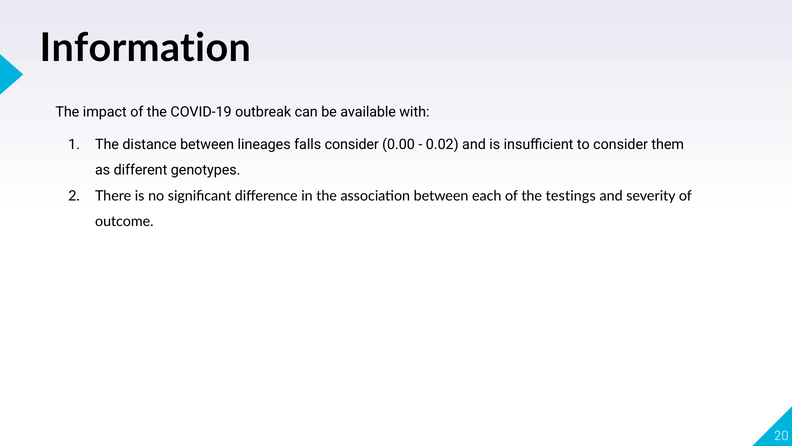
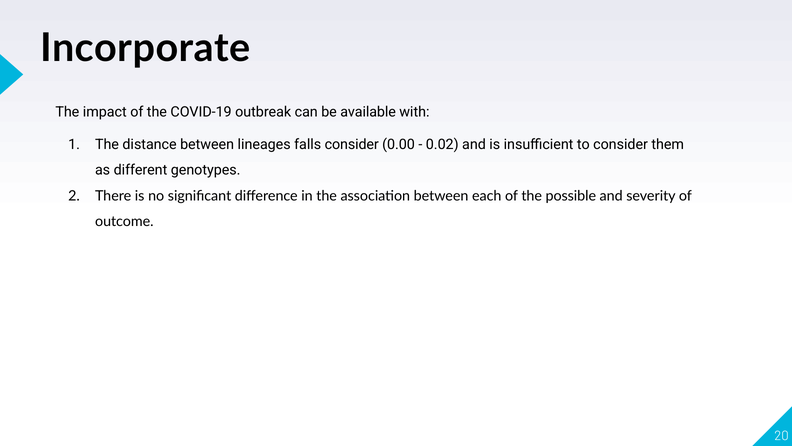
Information: Information -> Incorporate
testings: testings -> possible
